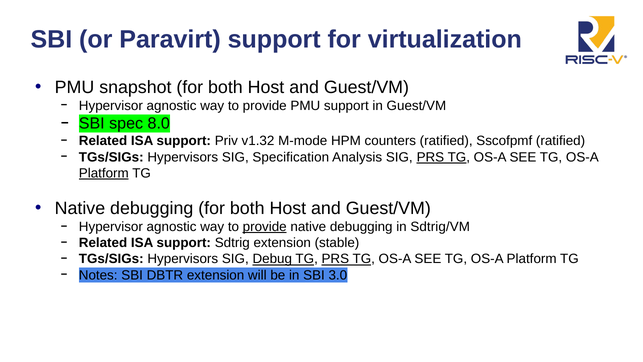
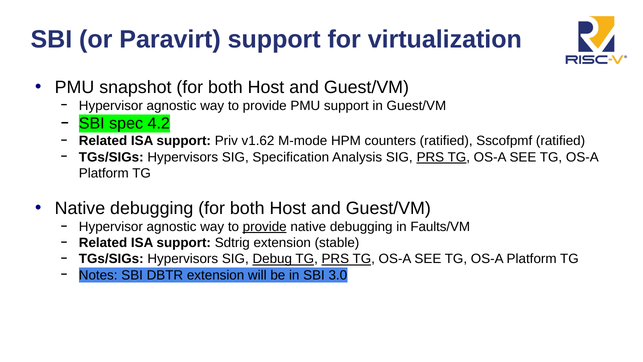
8.0: 8.0 -> 4.2
v1.32: v1.32 -> v1.62
Platform at (104, 173) underline: present -> none
Sdtrig/VM: Sdtrig/VM -> Faults/VM
